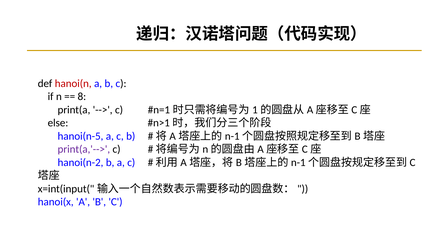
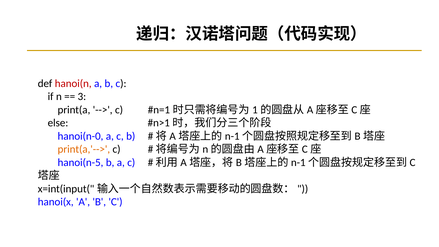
8: 8 -> 3
hanoi(n-5: hanoi(n-5 -> hanoi(n-0
print(a,'--> colour: purple -> orange
hanoi(n-2: hanoi(n-2 -> hanoi(n-5
